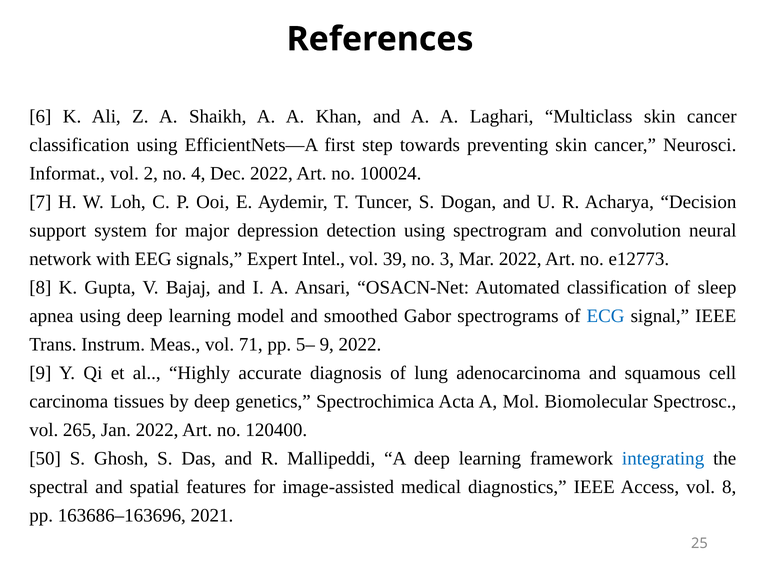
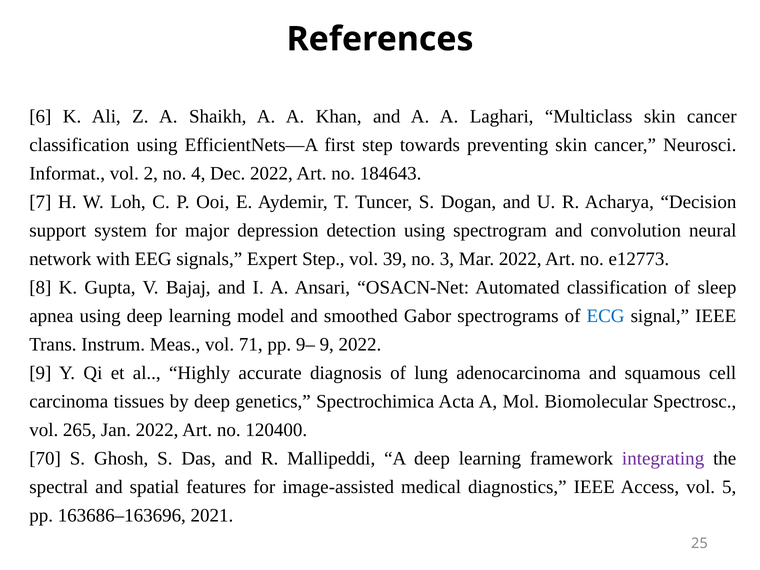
100024: 100024 -> 184643
Expert Intel: Intel -> Step
5–: 5– -> 9–
50: 50 -> 70
integrating colour: blue -> purple
vol 8: 8 -> 5
